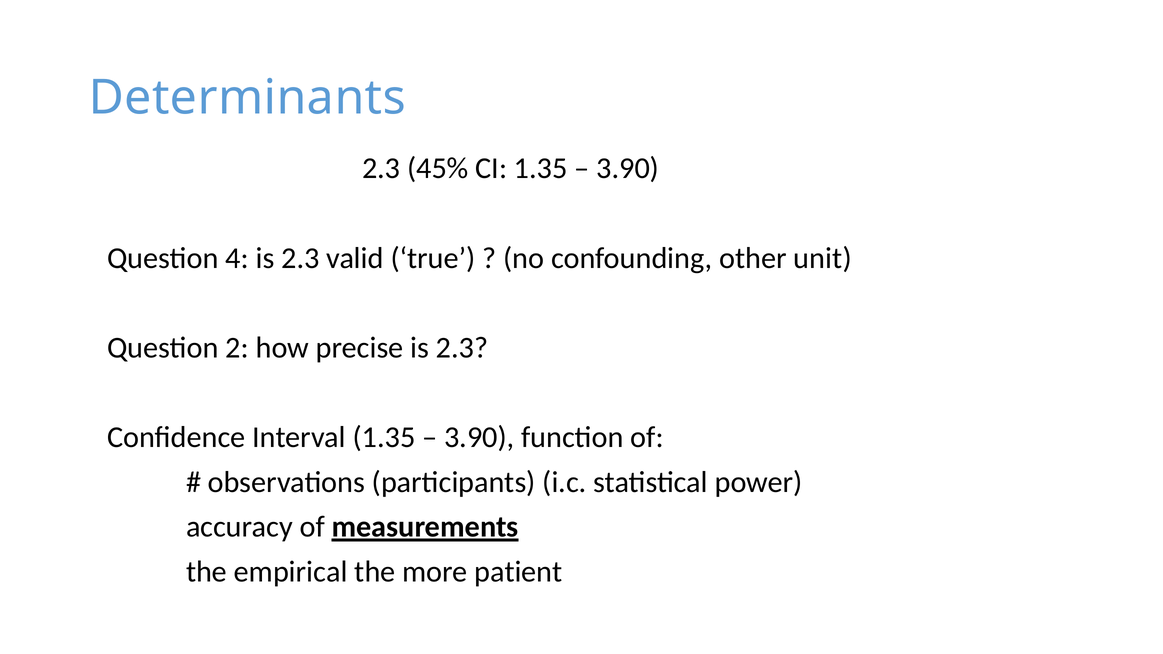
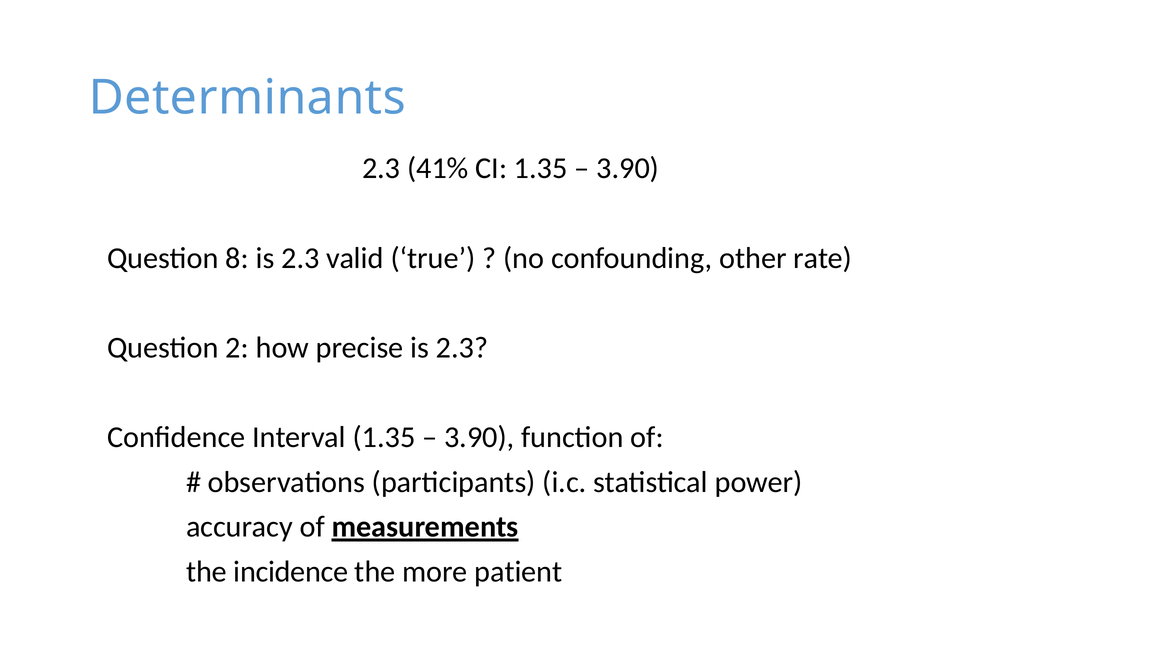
45%: 45% -> 41%
4: 4 -> 8
unit: unit -> rate
empirical: empirical -> incidence
